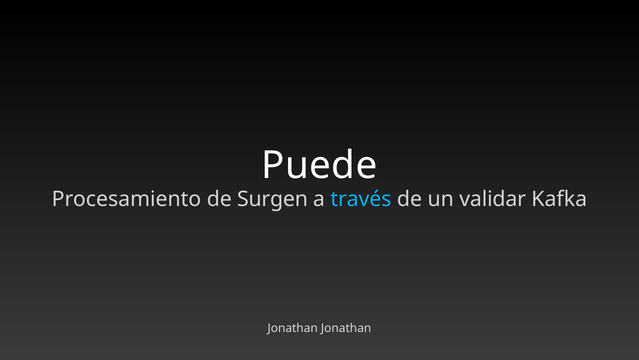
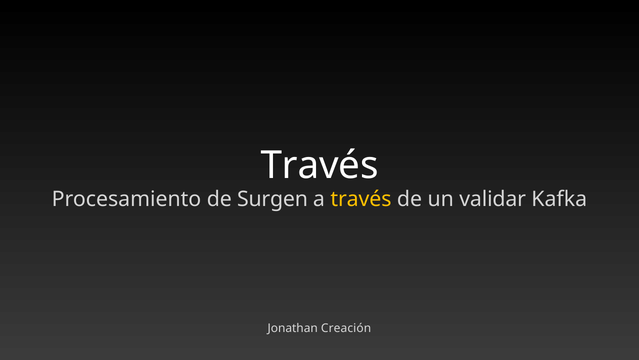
Puede at (319, 165): Puede -> Través
través at (361, 199) colour: light blue -> yellow
Jonathan Jonathan: Jonathan -> Creación
